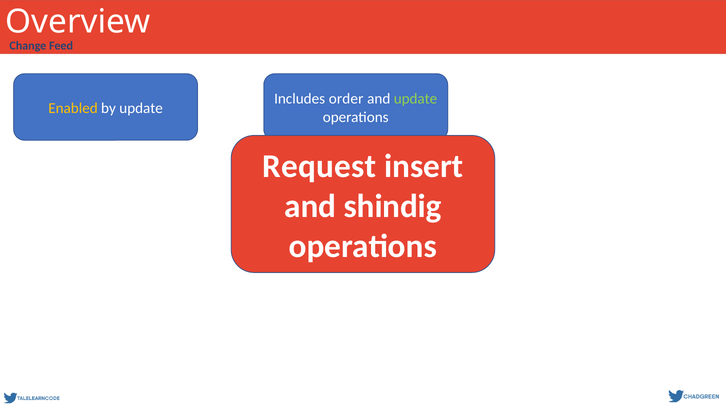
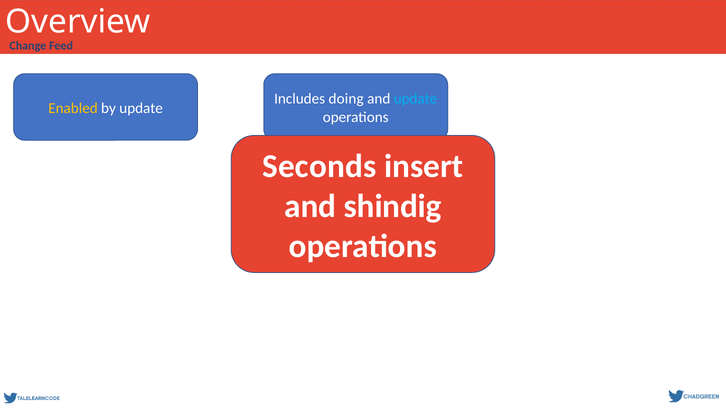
order: order -> doing
update at (416, 99) colour: light green -> light blue
Request: Request -> Seconds
